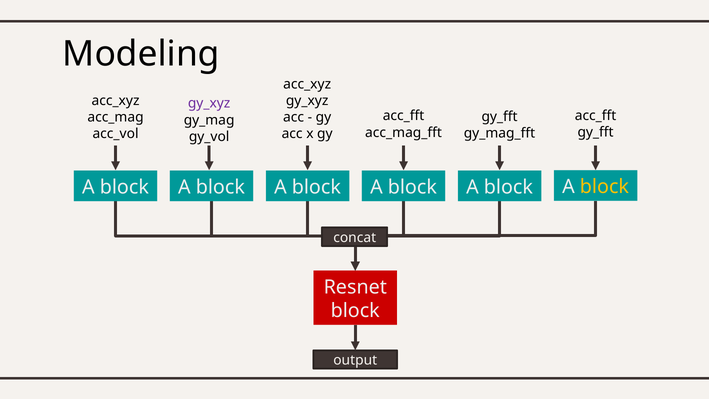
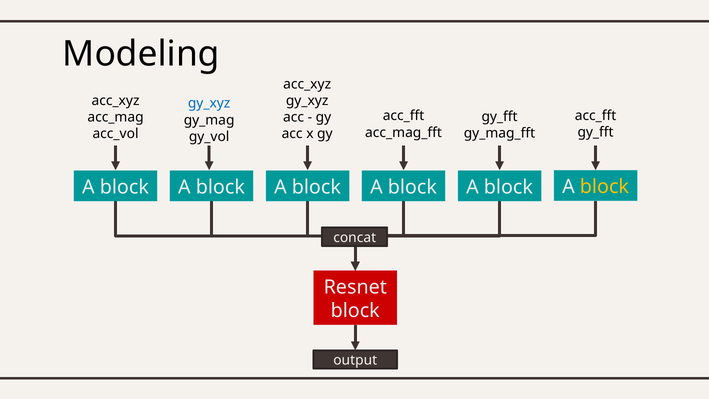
gy_xyz at (209, 103) colour: purple -> blue
